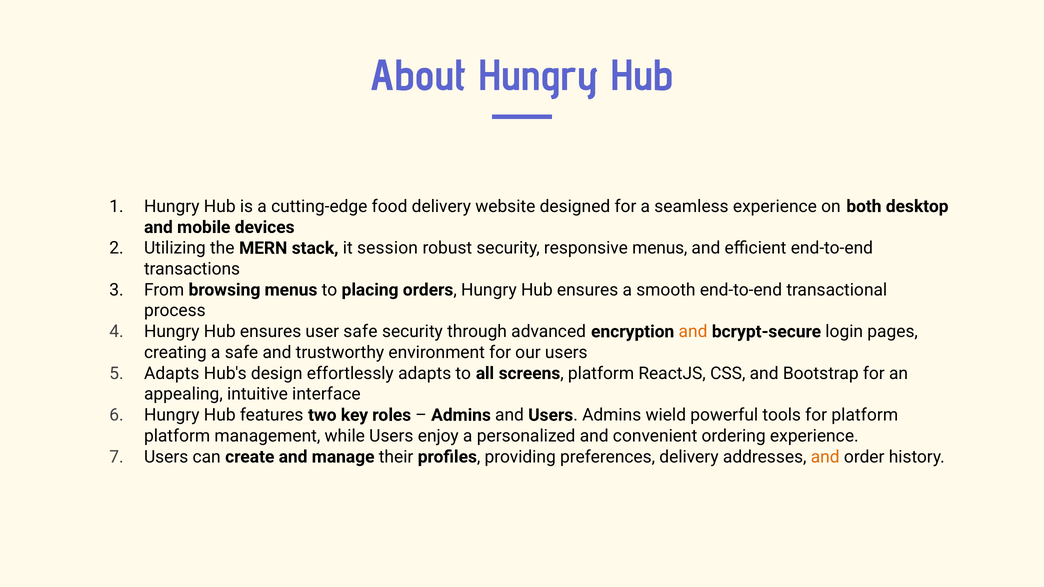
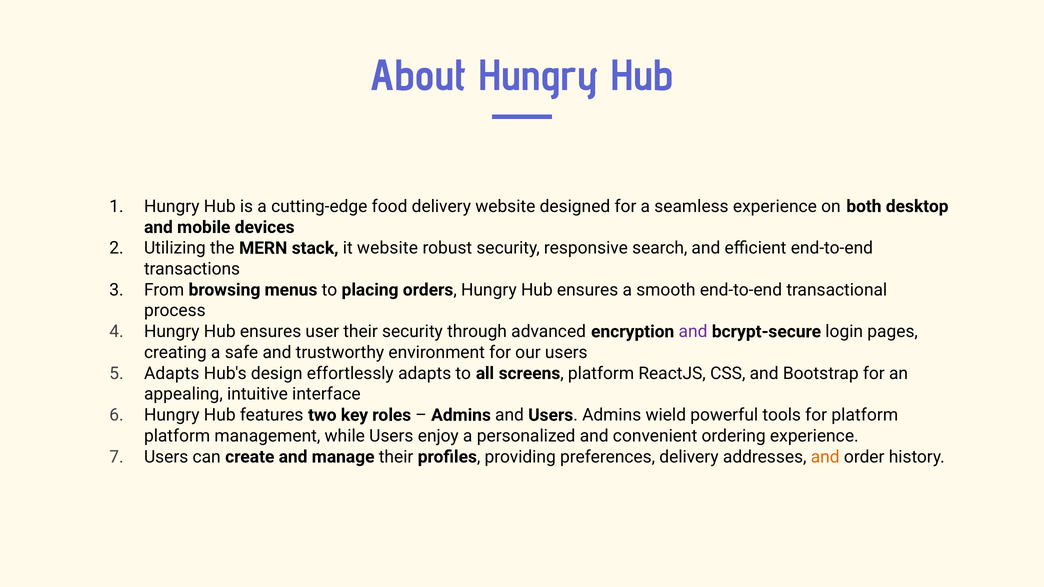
it session: session -> website
responsive menus: menus -> search
user safe: safe -> their
and at (693, 332) colour: orange -> purple
